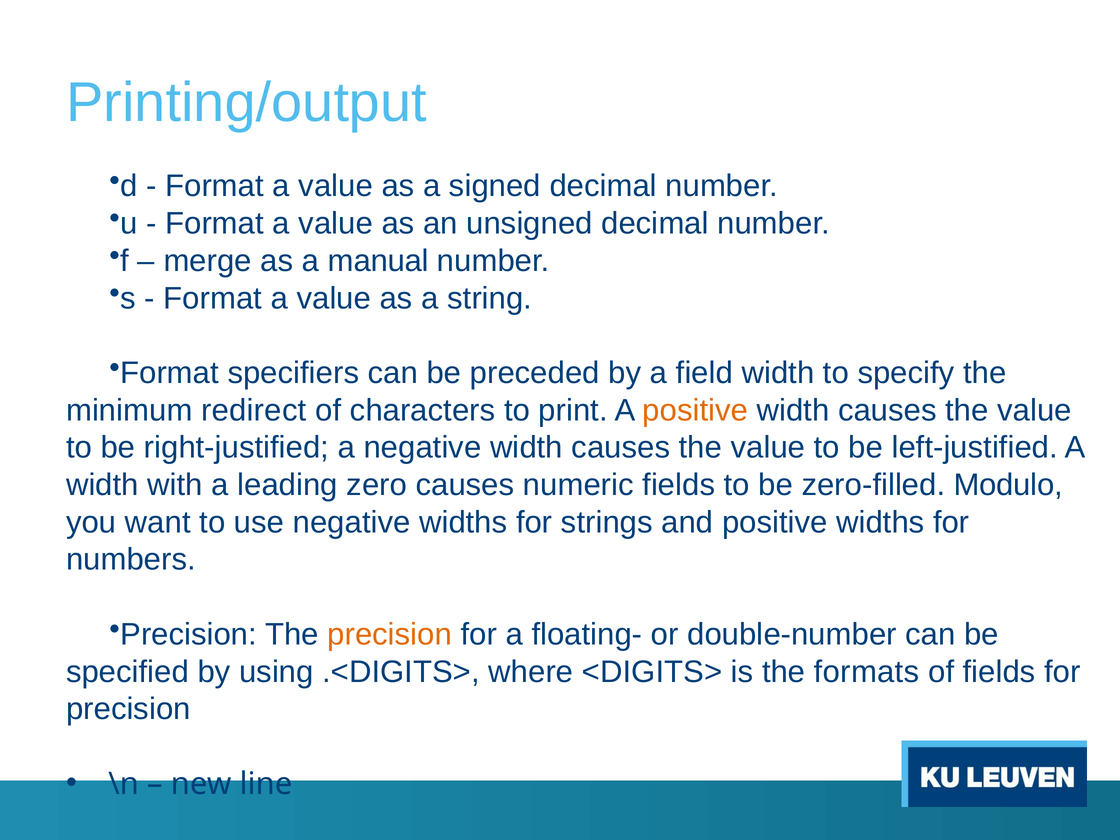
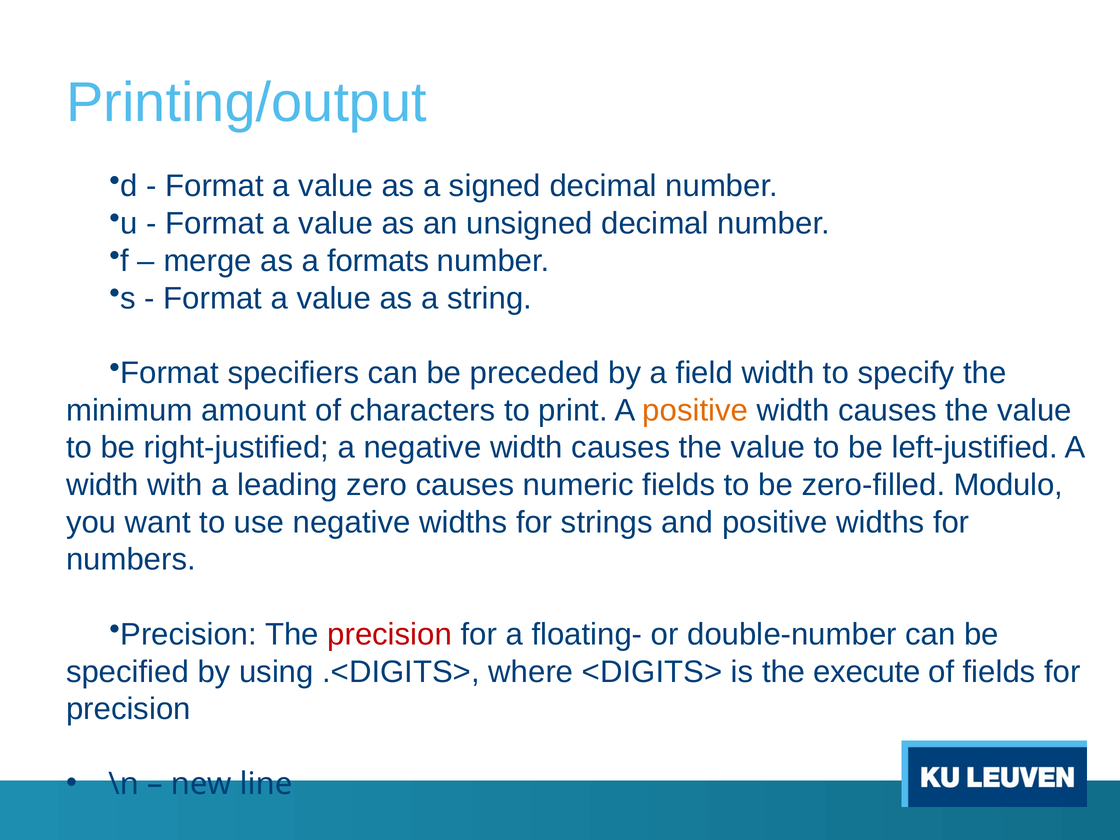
manual: manual -> formats
redirect: redirect -> amount
precision at (390, 634) colour: orange -> red
formats: formats -> execute
